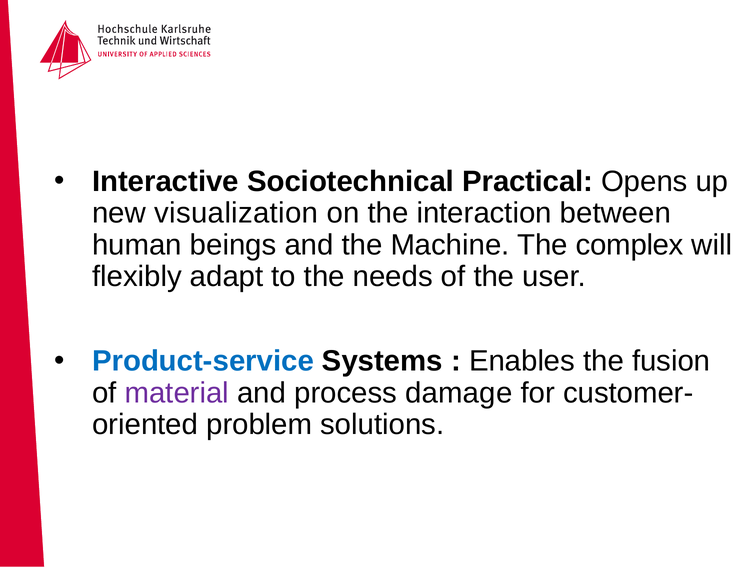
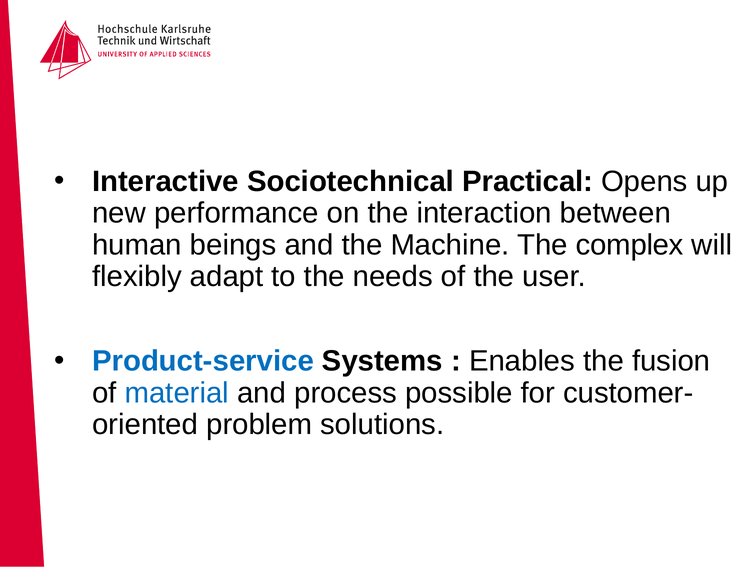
visualization: visualization -> performance
material colour: purple -> blue
damage: damage -> possible
